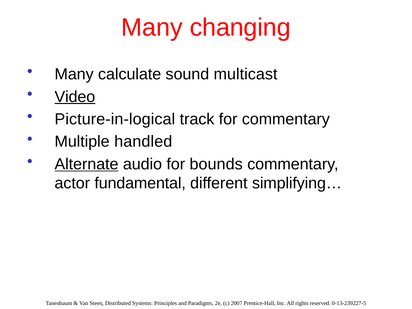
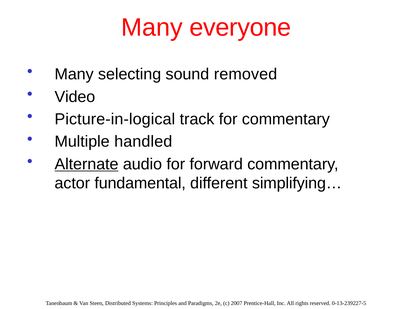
changing: changing -> everyone
calculate: calculate -> selecting
multicast: multicast -> removed
Video underline: present -> none
bounds: bounds -> forward
